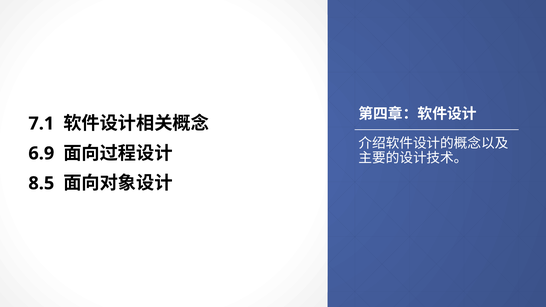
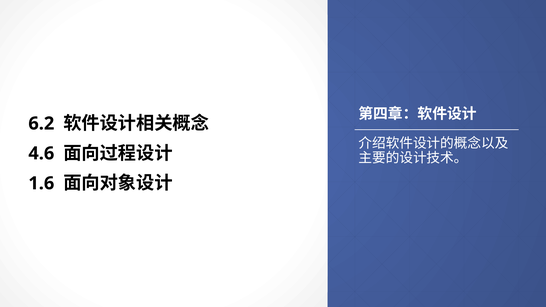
7.1: 7.1 -> 6.2
6.9: 6.9 -> 4.6
8.5: 8.5 -> 1.6
